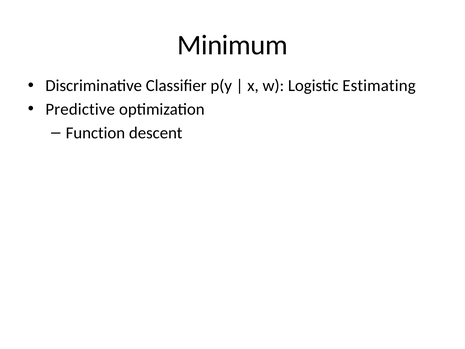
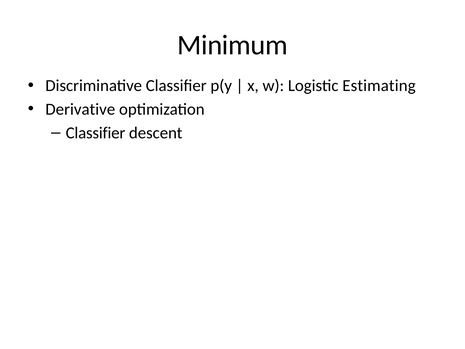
Predictive: Predictive -> Derivative
Function at (95, 133): Function -> Classifier
